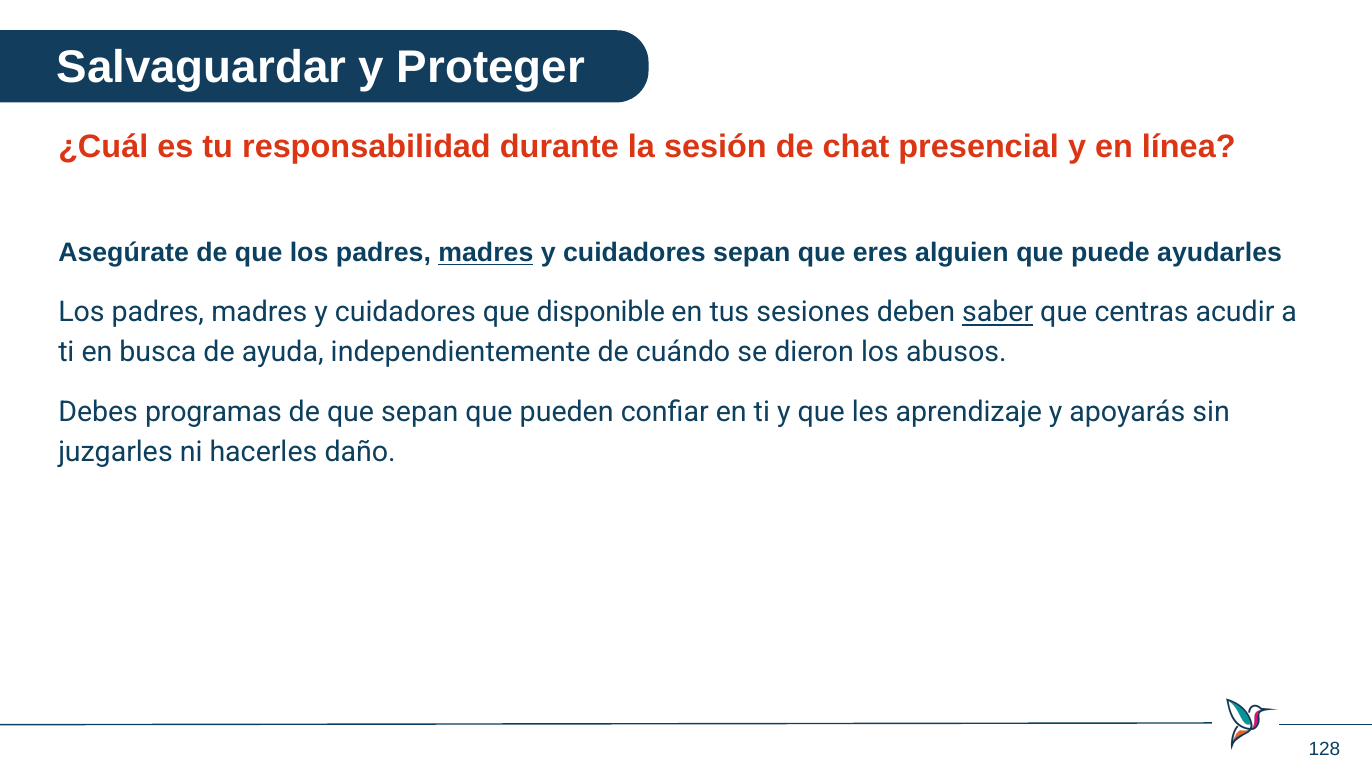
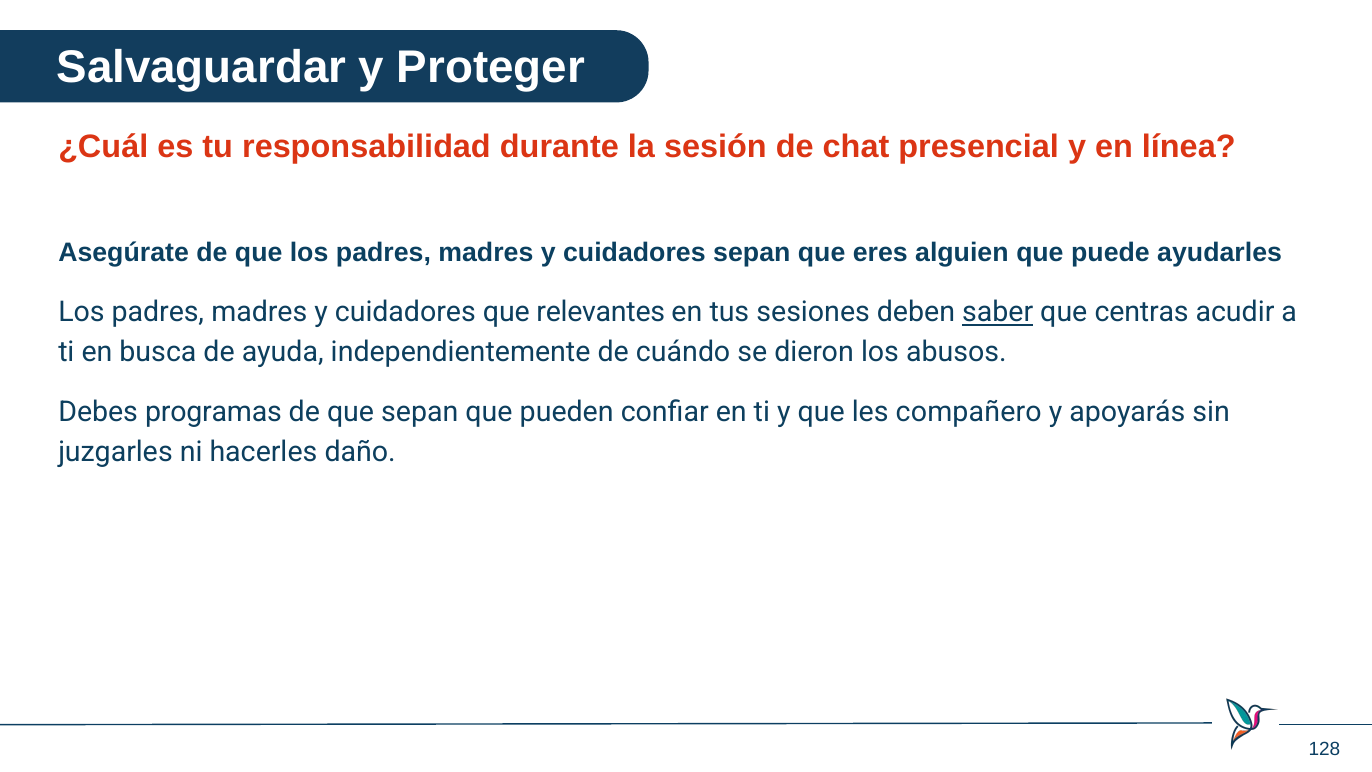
madres at (486, 253) underline: present -> none
disponible: disponible -> relevantes
aprendizaje: aprendizaje -> compañero
